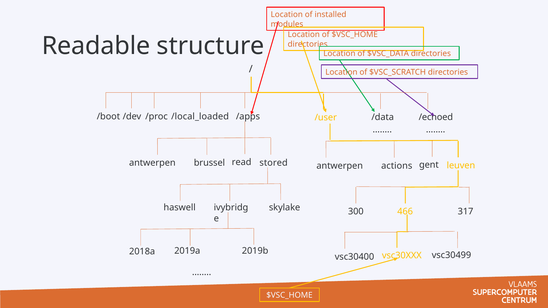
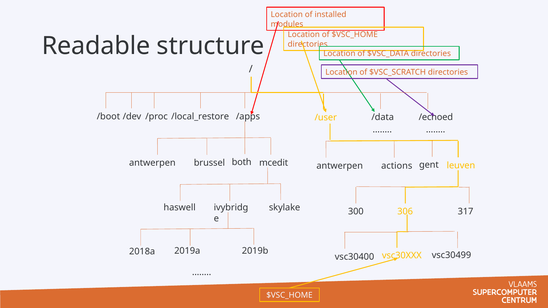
/local_loaded: /local_loaded -> /local_restore
read: read -> both
stored: stored -> mcedit
466: 466 -> 306
